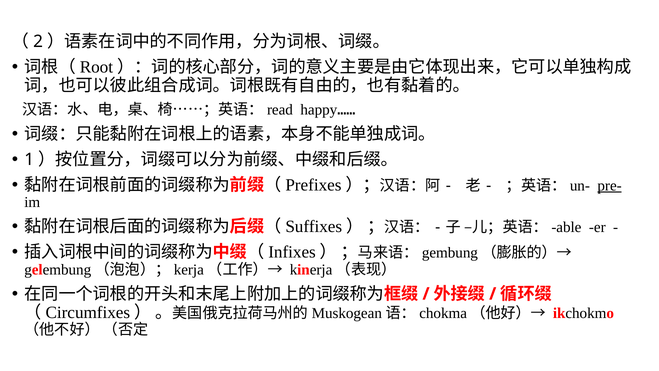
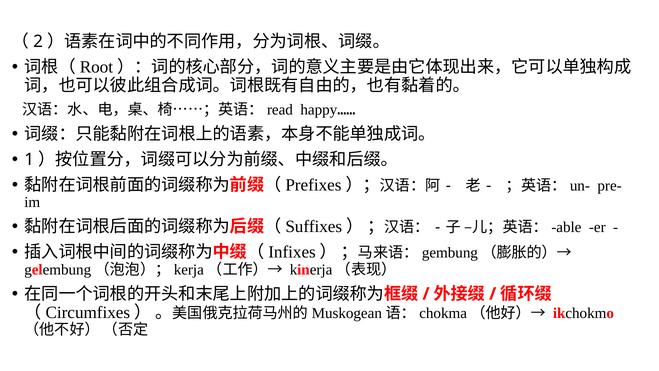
pre- underline: present -> none
